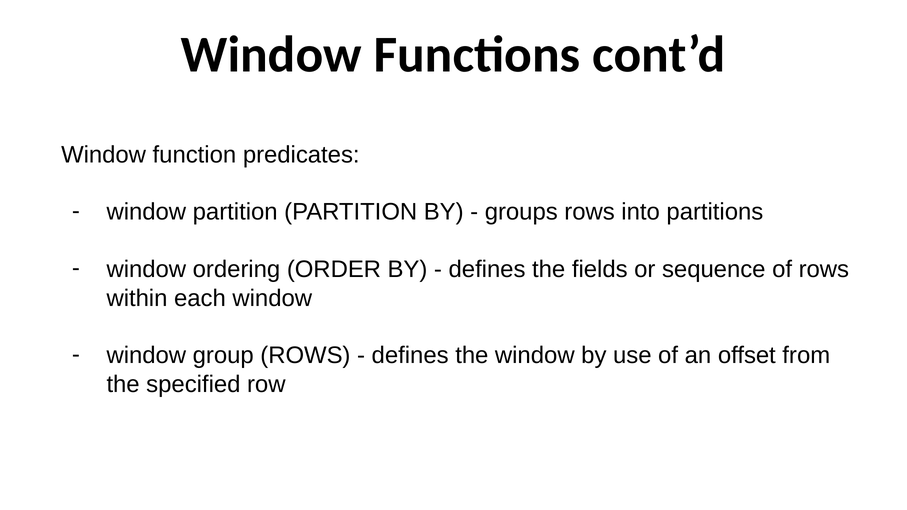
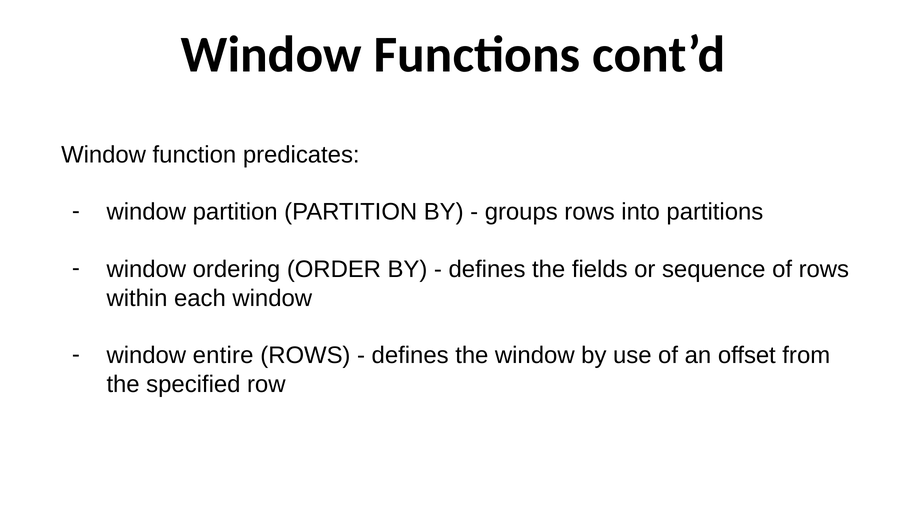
group: group -> entire
